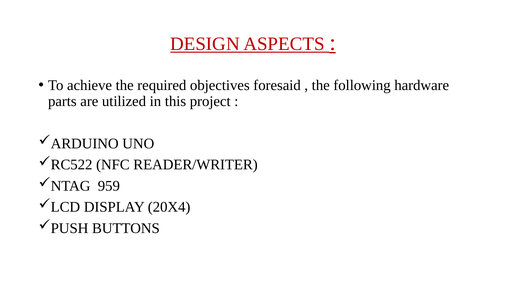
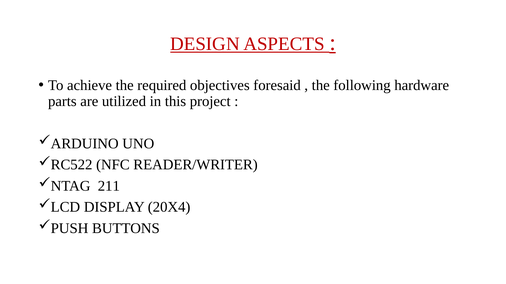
959: 959 -> 211
